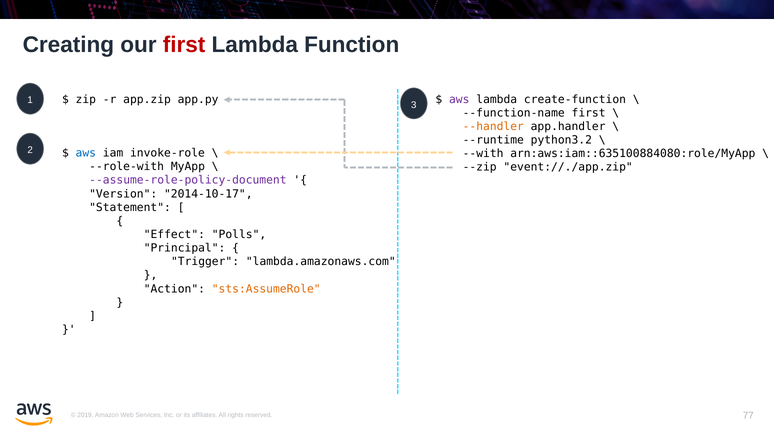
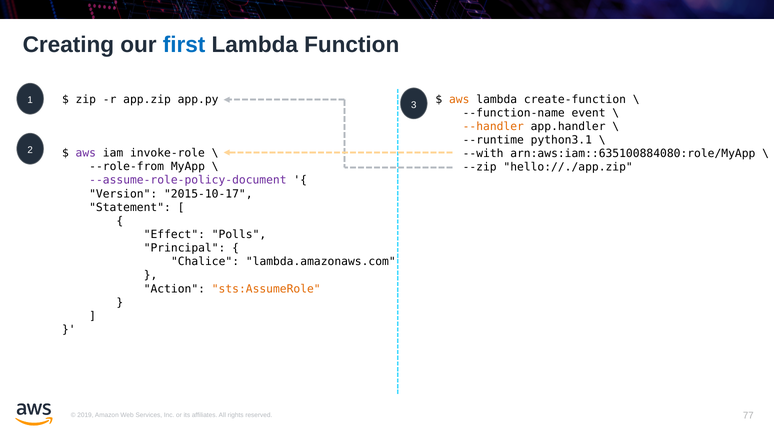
first at (184, 45) colour: red -> blue
aws at (459, 99) colour: purple -> orange
--function-name first: first -> event
python3.2: python3.2 -> python3.1
aws at (86, 153) colour: blue -> purple
--role-with: --role-with -> --role-from
event://./app.zip: event://./app.zip -> hello://./app.zip
2014-10-17: 2014-10-17 -> 2015-10-17
Trigger: Trigger -> Chalice
